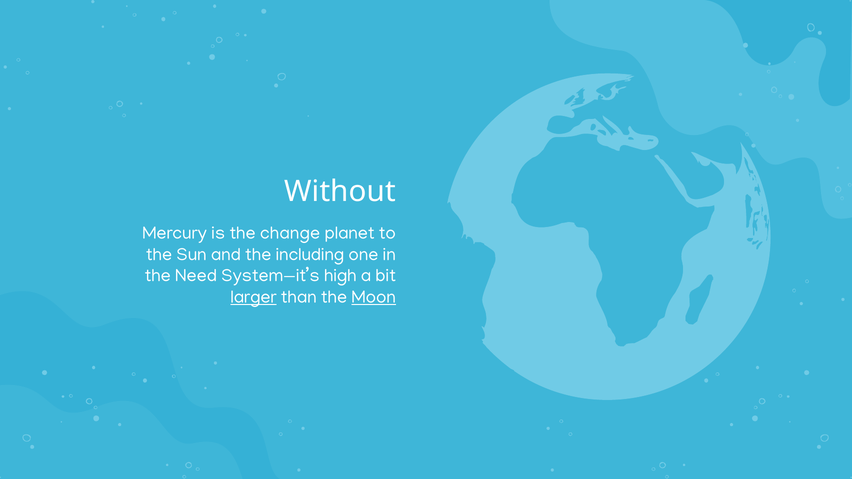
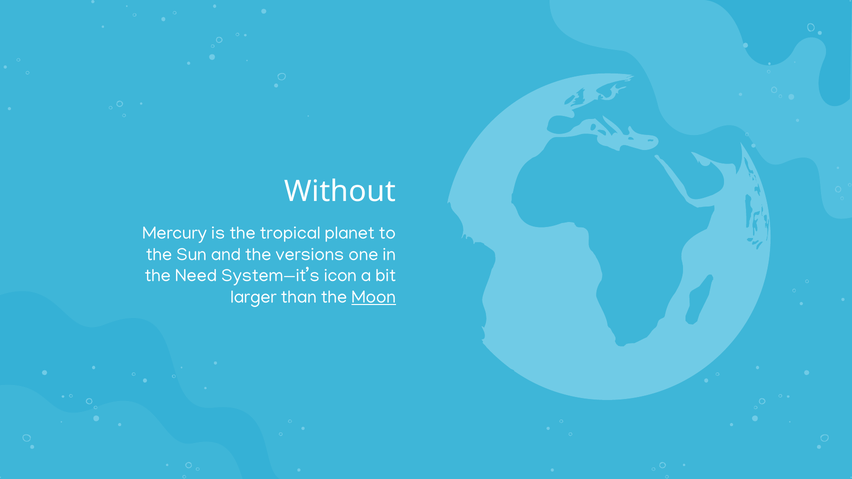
change: change -> tropical
including: including -> versions
high: high -> icon
larger underline: present -> none
